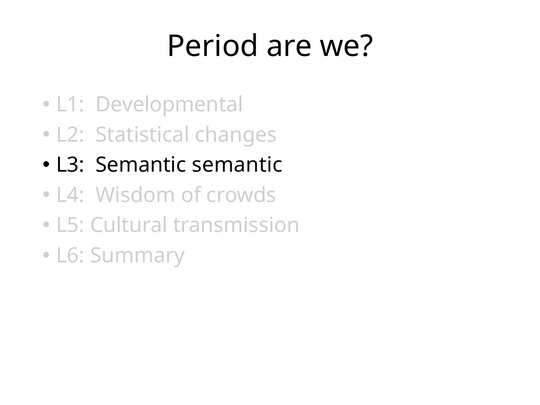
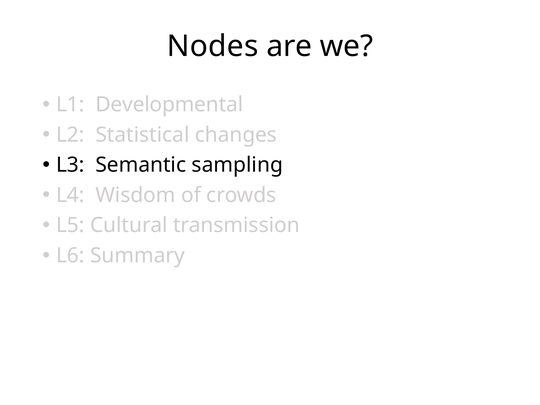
Period: Period -> Nodes
Semantic semantic: semantic -> sampling
